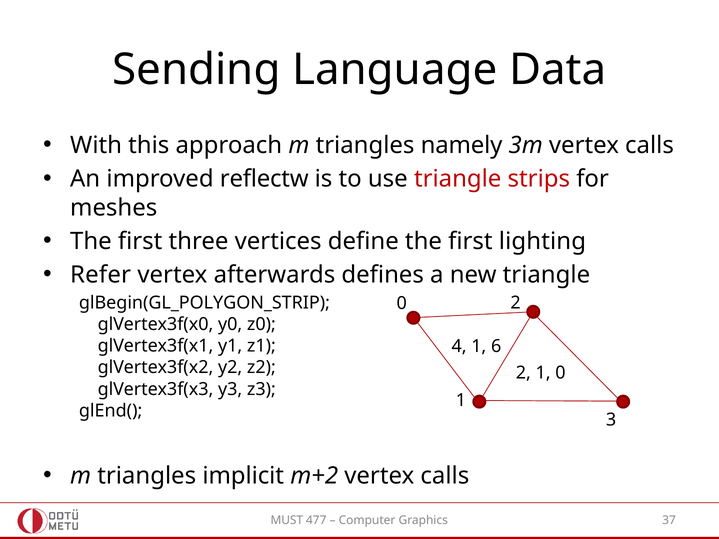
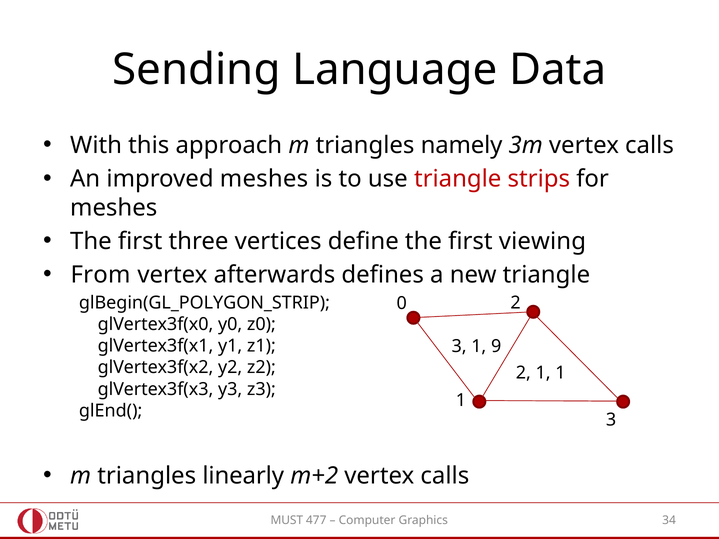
improved reflectw: reflectw -> meshes
lighting: lighting -> viewing
Refer: Refer -> From
4 at (459, 346): 4 -> 3
6: 6 -> 9
1 0: 0 -> 1
implicit: implicit -> linearly
37: 37 -> 34
